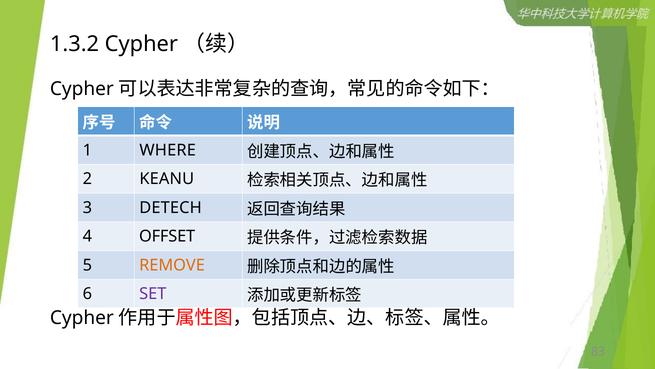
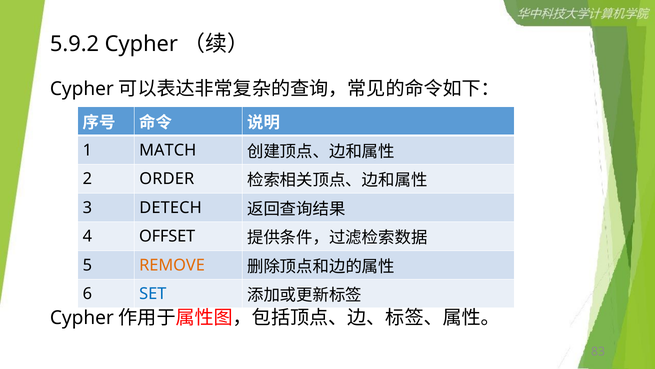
1.3.2: 1.3.2 -> 5.9.2
WHERE: WHERE -> MATCH
KEANU: KEANU -> ORDER
SET colour: purple -> blue
